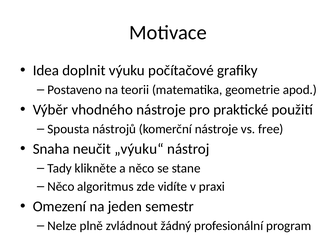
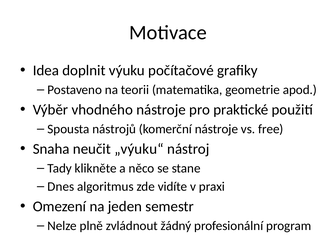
Něco at (61, 187): Něco -> Dnes
